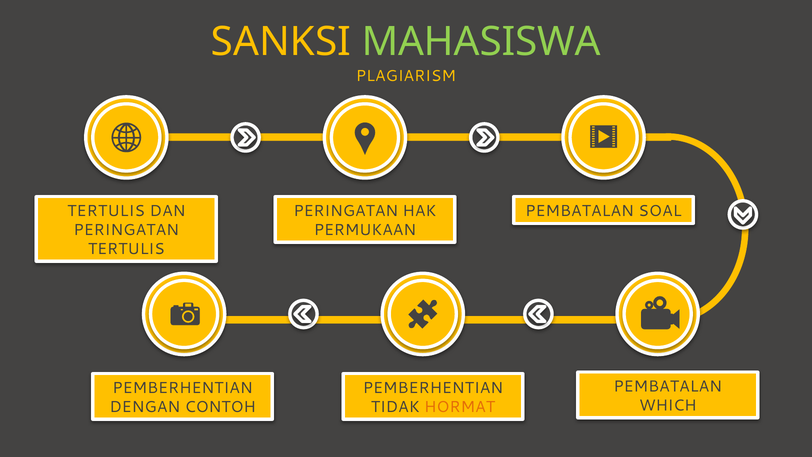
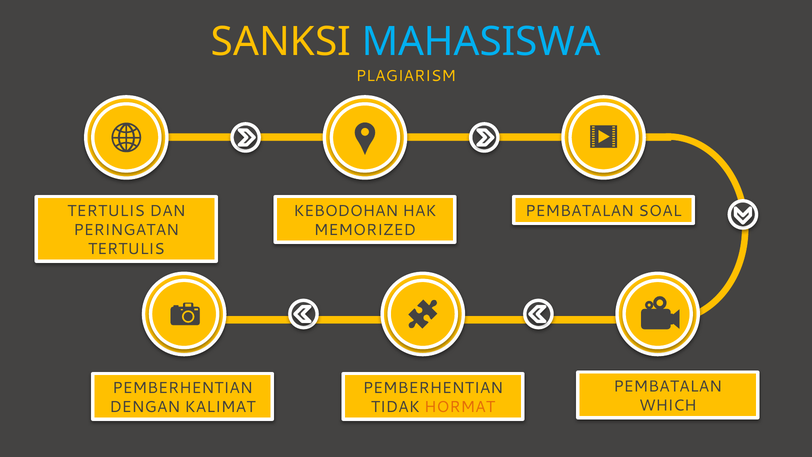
MAHASISWA colour: light green -> light blue
PERINGATAN at (346, 211): PERINGATAN -> KEBODOHAN
PERMUKAAN: PERMUKAAN -> MEMORIZED
CONTOH: CONTOH -> KALIMAT
